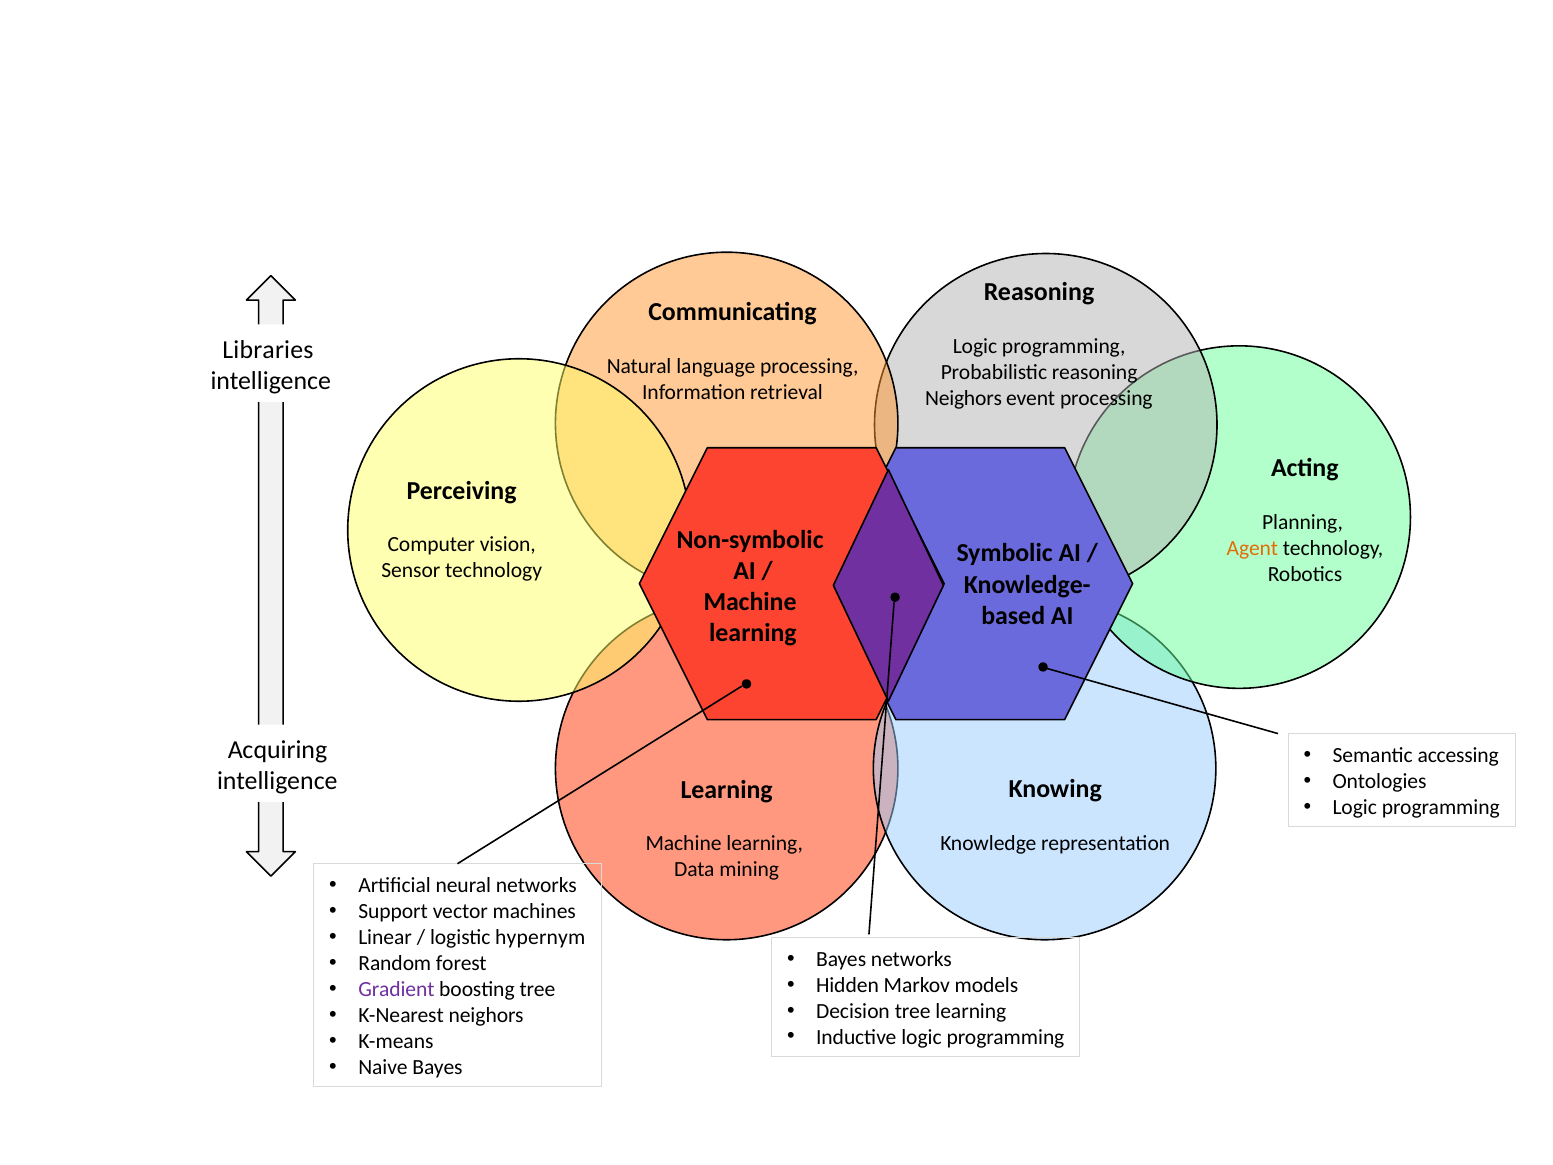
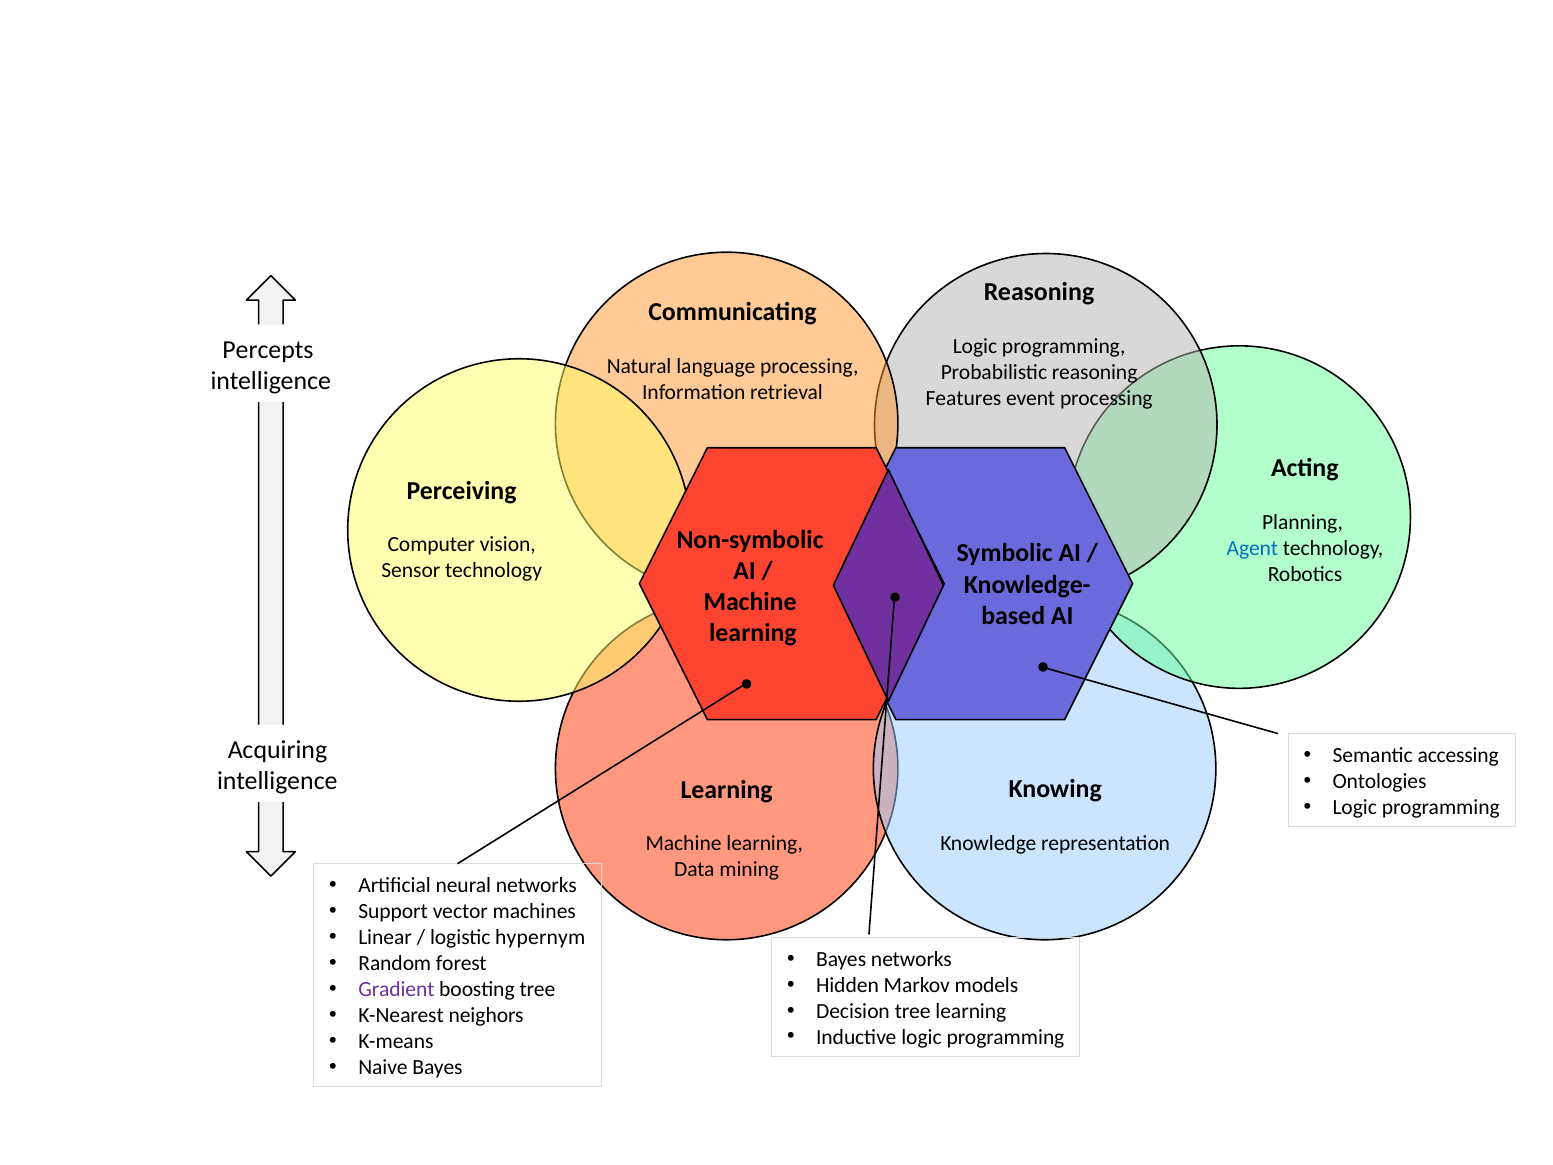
Libraries: Libraries -> Percepts
Neighors at (964, 398): Neighors -> Features
Agent colour: orange -> blue
